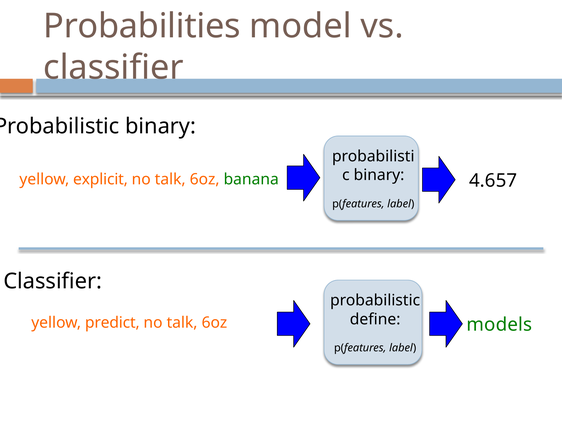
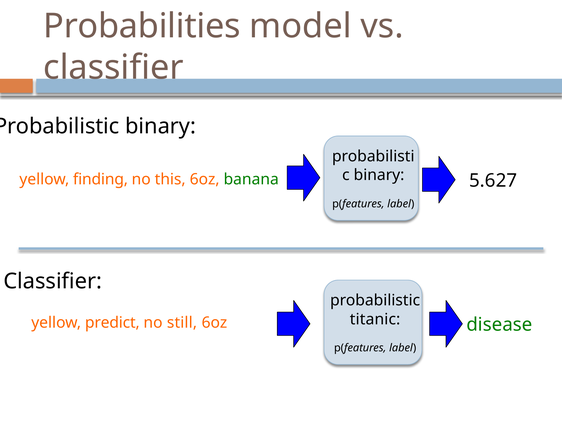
explicit: explicit -> finding
talk at (170, 179): talk -> this
4.657: 4.657 -> 5.627
define: define -> titanic
talk at (182, 322): talk -> still
models: models -> disease
